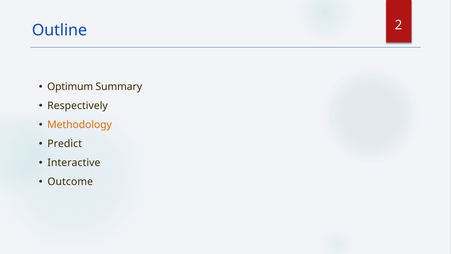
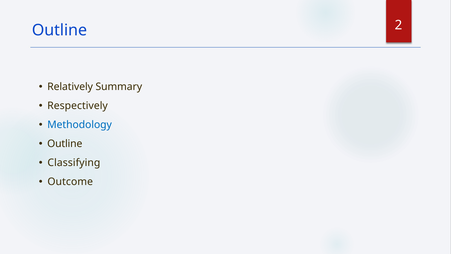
Optimum: Optimum -> Relatively
Methodology colour: orange -> blue
Predict at (65, 144): Predict -> Outline
Interactive: Interactive -> Classifying
